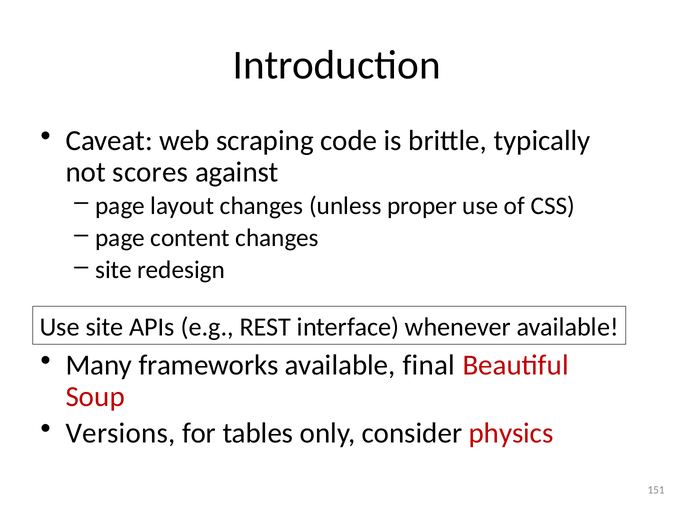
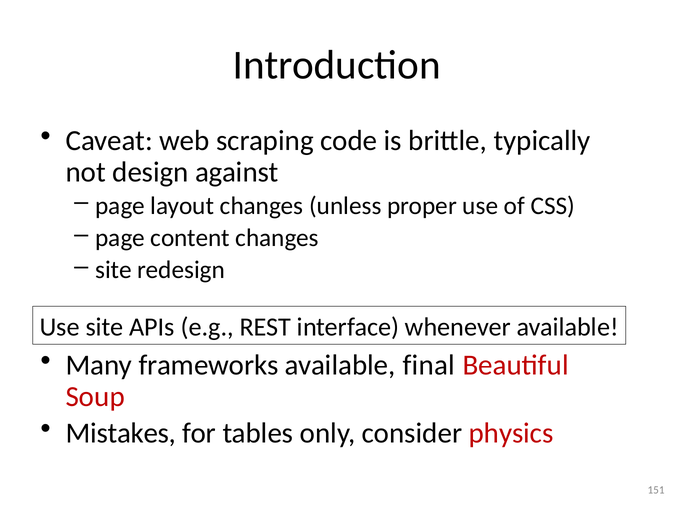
scores: scores -> design
Versions: Versions -> Mistakes
